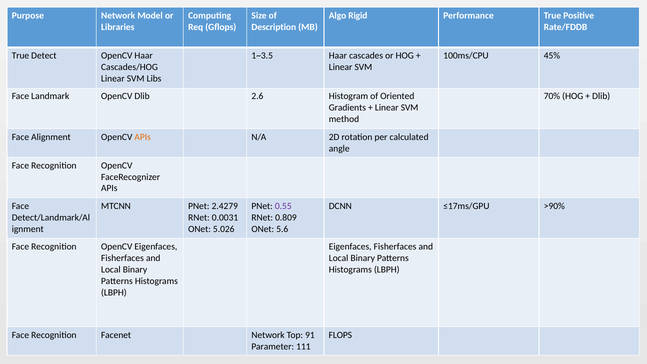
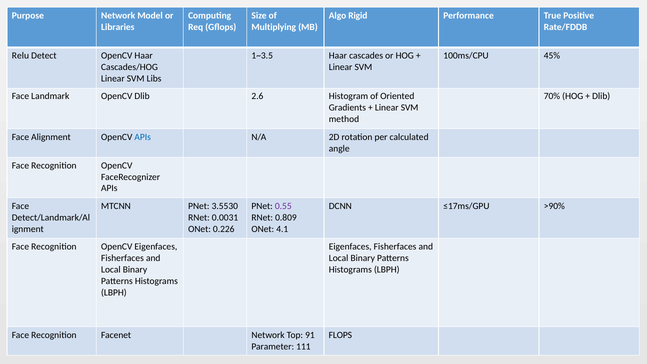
Description: Description -> Multiplying
True at (20, 56): True -> Relu
APIs at (143, 137) colour: orange -> blue
2.4279: 2.4279 -> 3.5530
5.026: 5.026 -> 0.226
5.6: 5.6 -> 4.1
